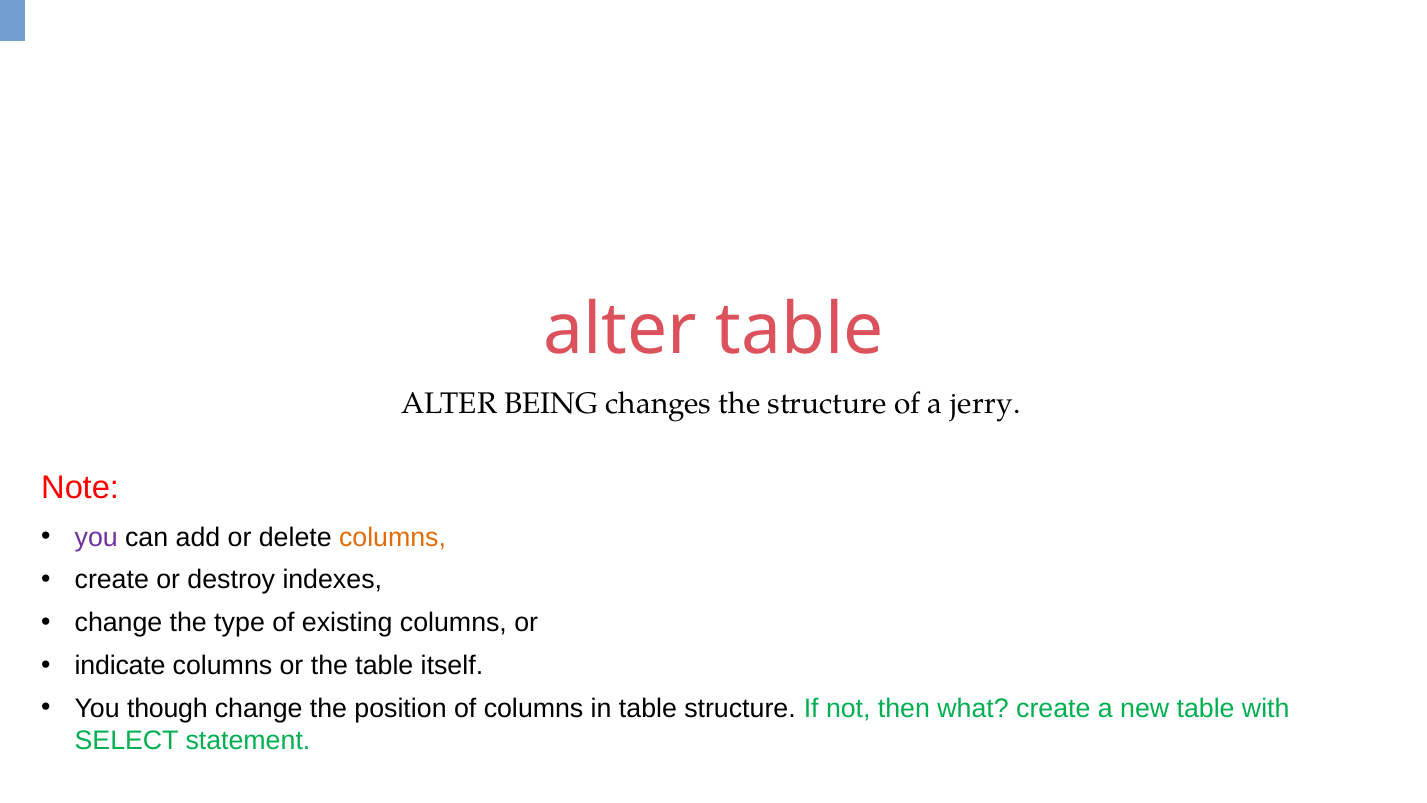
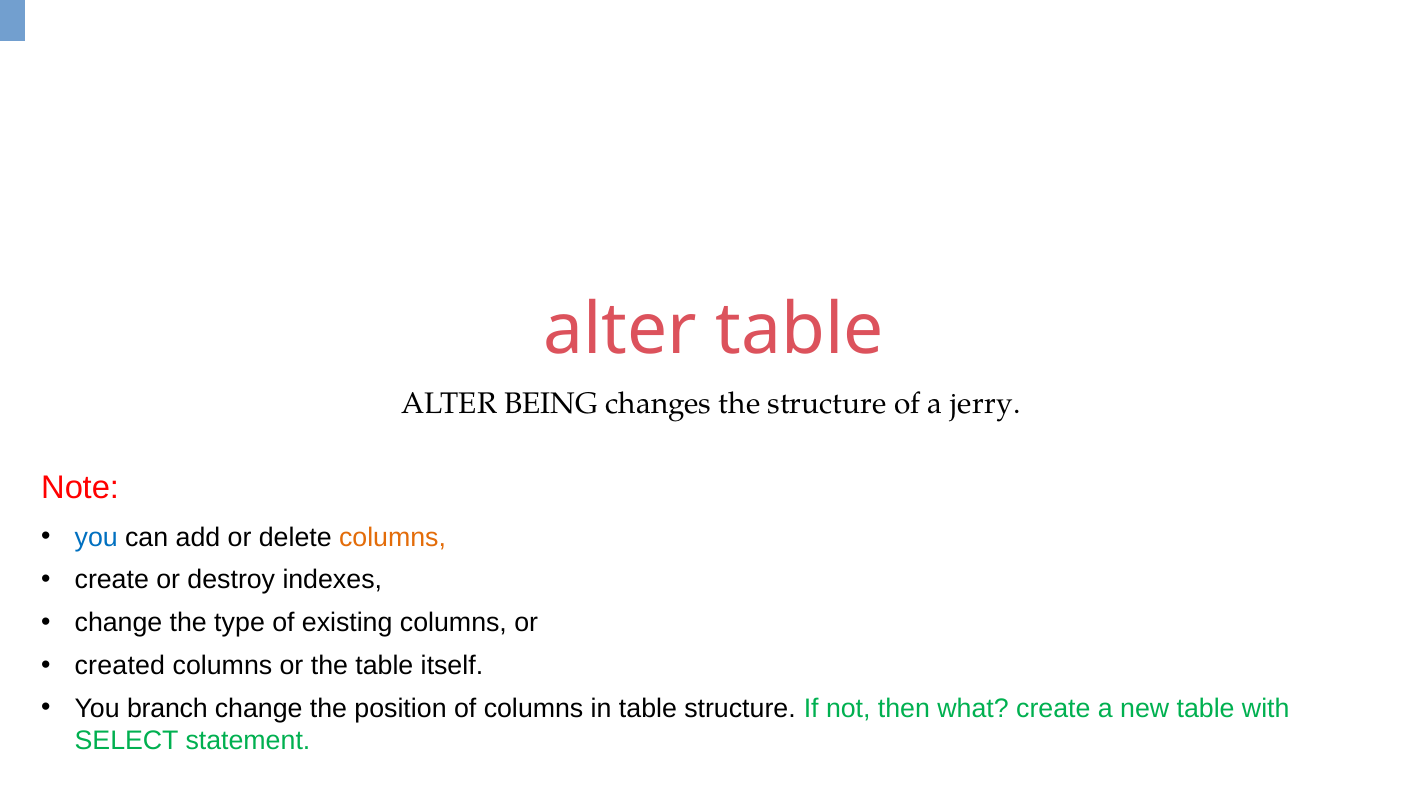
you at (96, 537) colour: purple -> blue
indicate: indicate -> created
though: though -> branch
